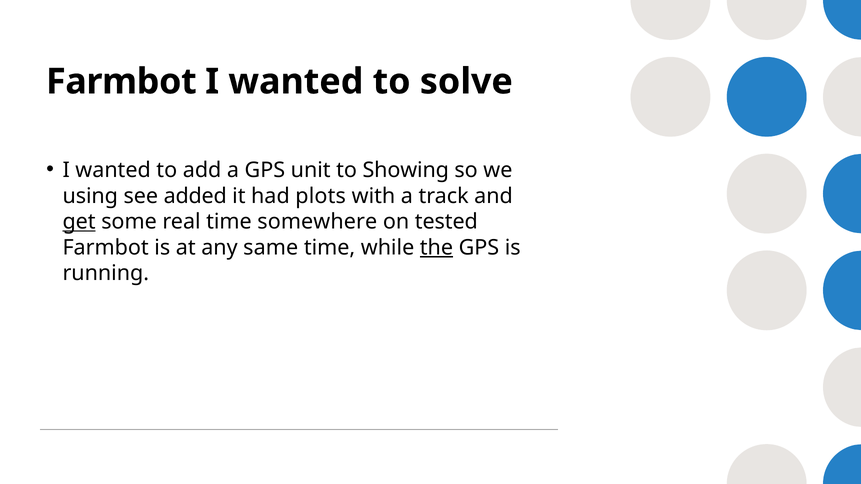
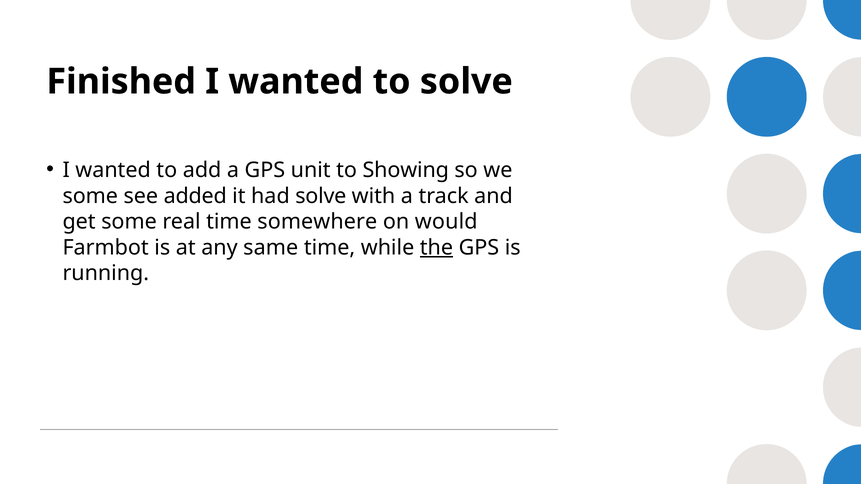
Farmbot at (121, 82): Farmbot -> Finished
using at (90, 196): using -> some
had plots: plots -> solve
get underline: present -> none
tested: tested -> would
